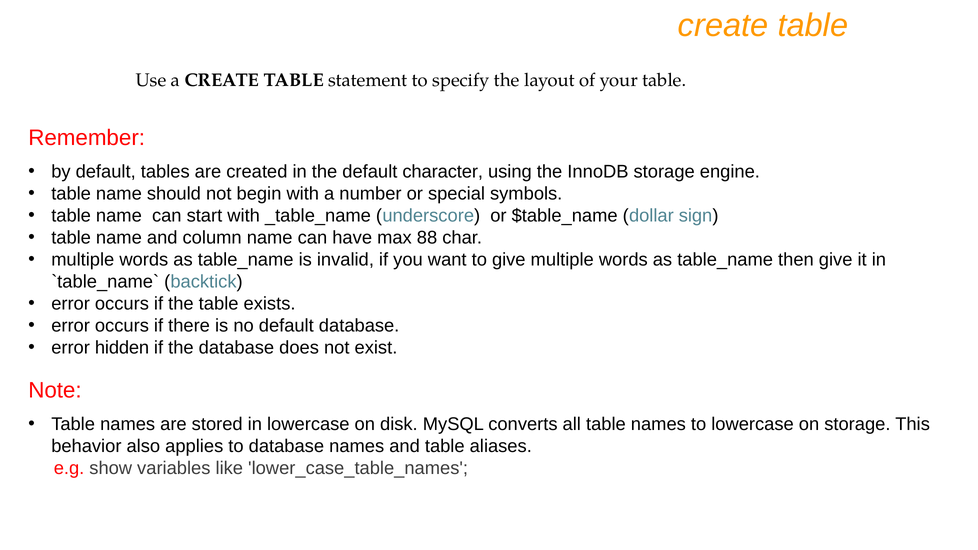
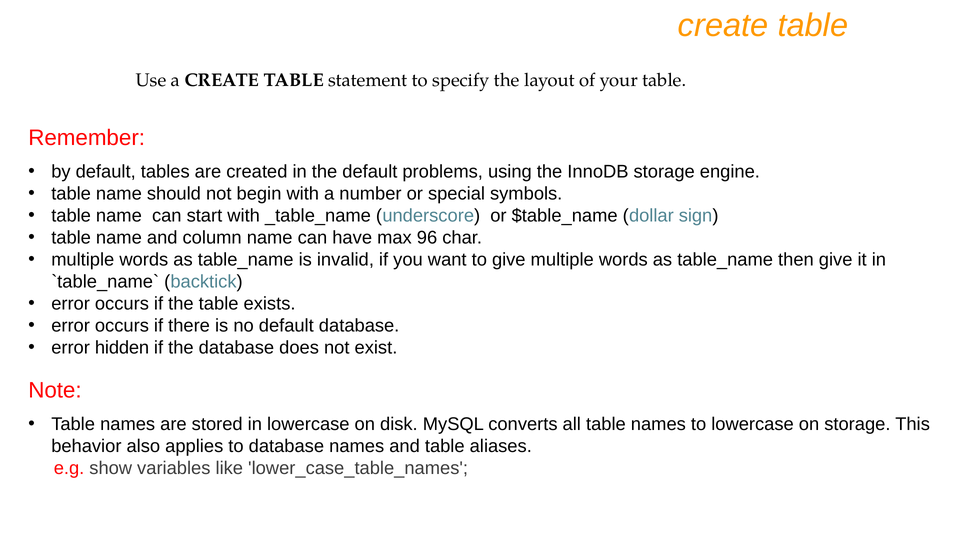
character: character -> problems
88: 88 -> 96
